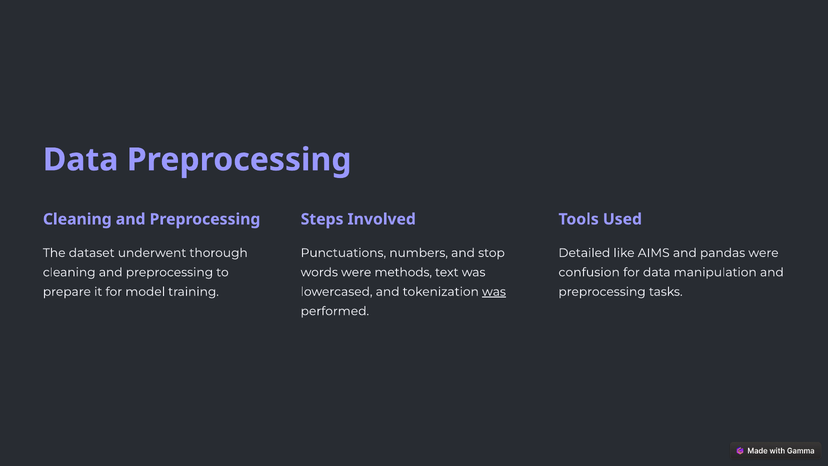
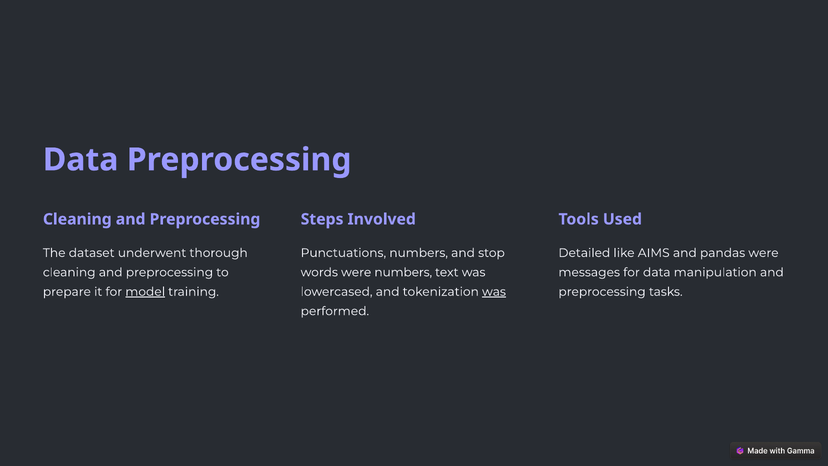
were methods: methods -> numbers
confusion: confusion -> messages
model underline: none -> present
